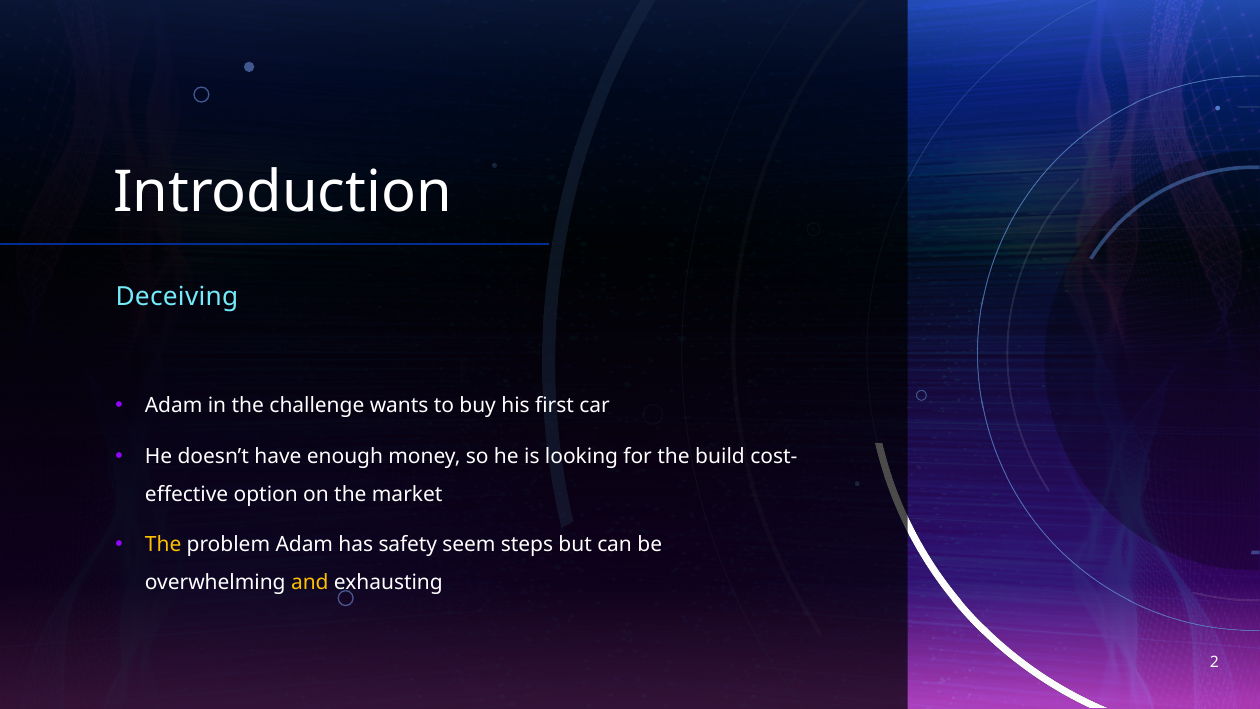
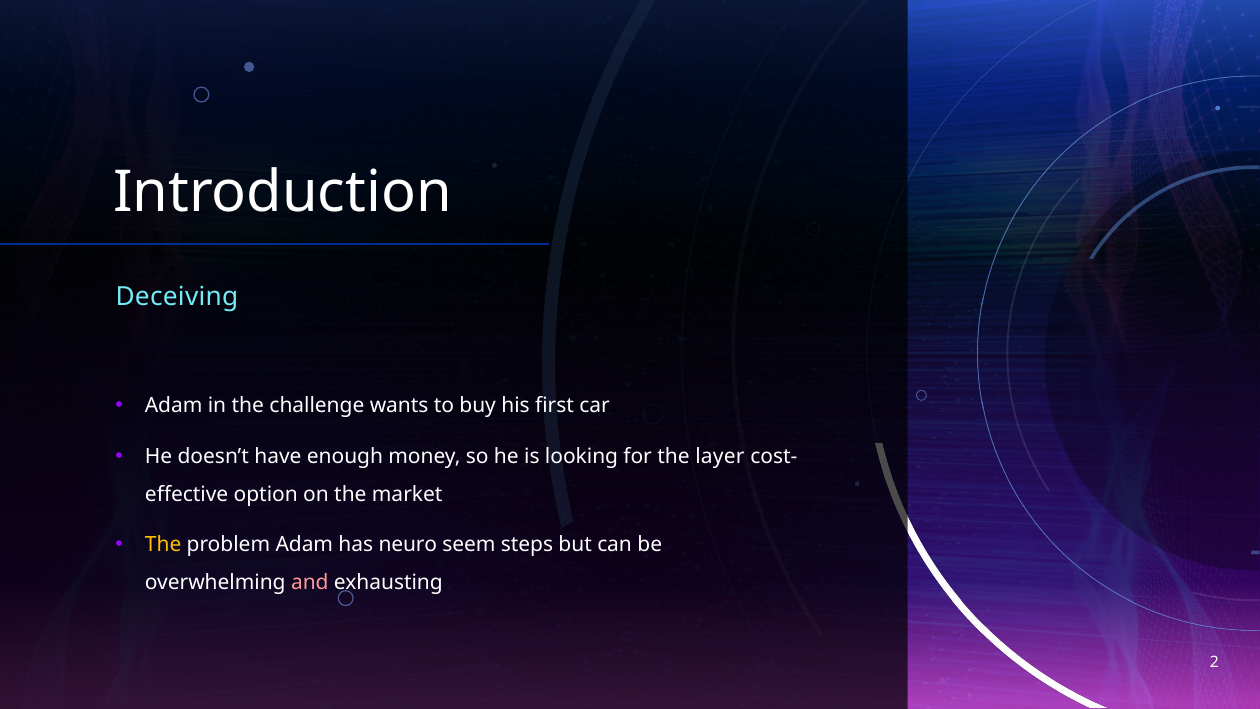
build: build -> layer
safety: safety -> neuro
and colour: yellow -> pink
